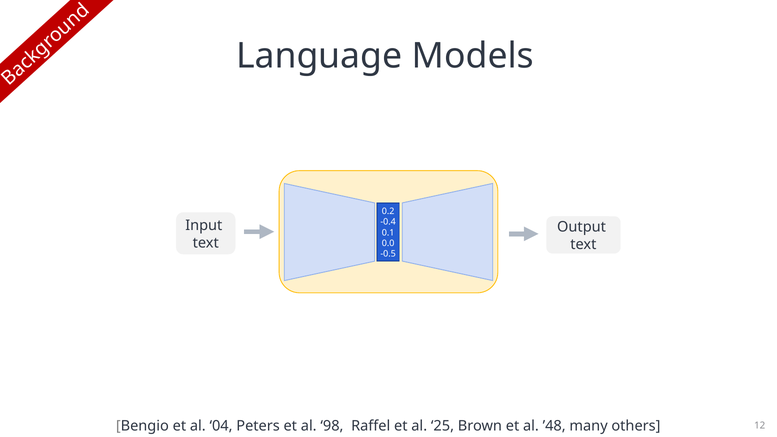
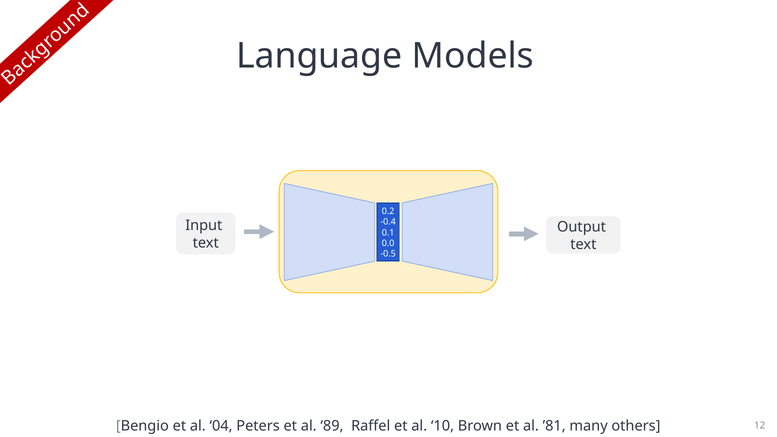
98: 98 -> 89
25: 25 -> 10
’48: ’48 -> ’81
